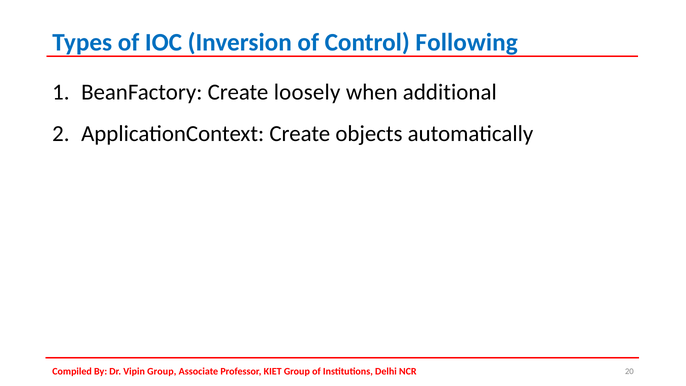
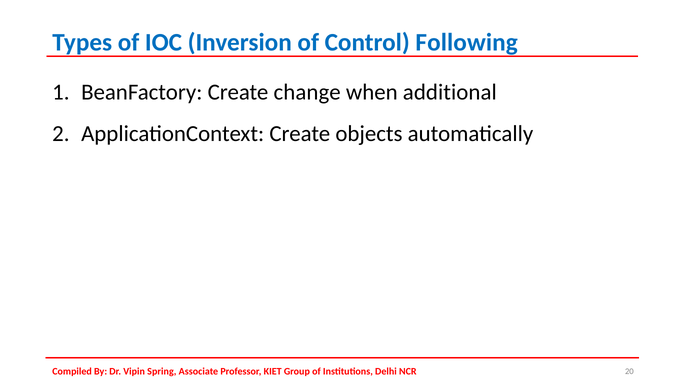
loosely: loosely -> change
Vipin Group: Group -> Spring
